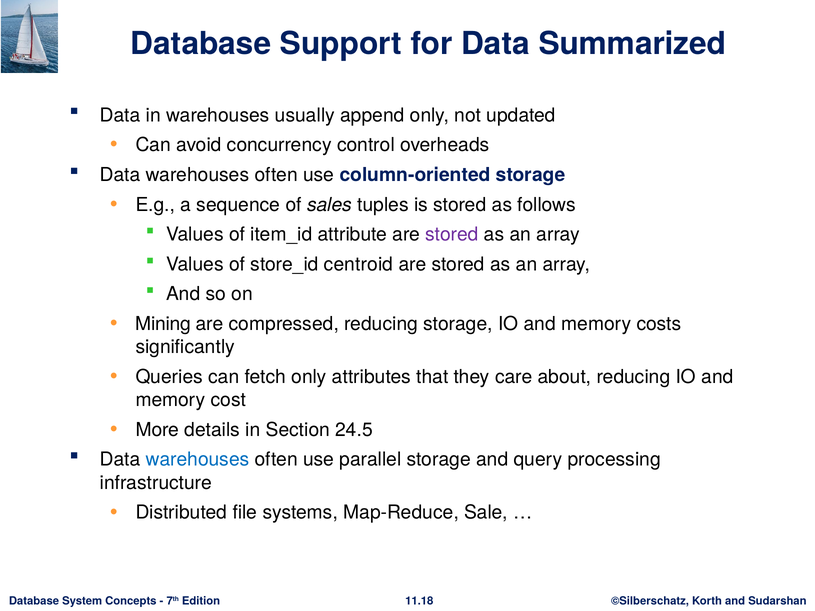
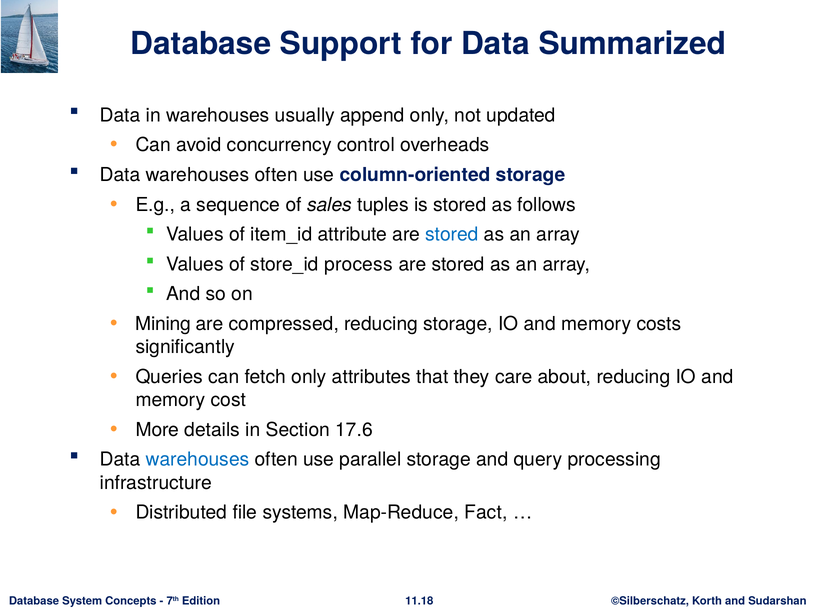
stored at (452, 235) colour: purple -> blue
centroid: centroid -> process
24.5: 24.5 -> 17.6
Sale: Sale -> Fact
